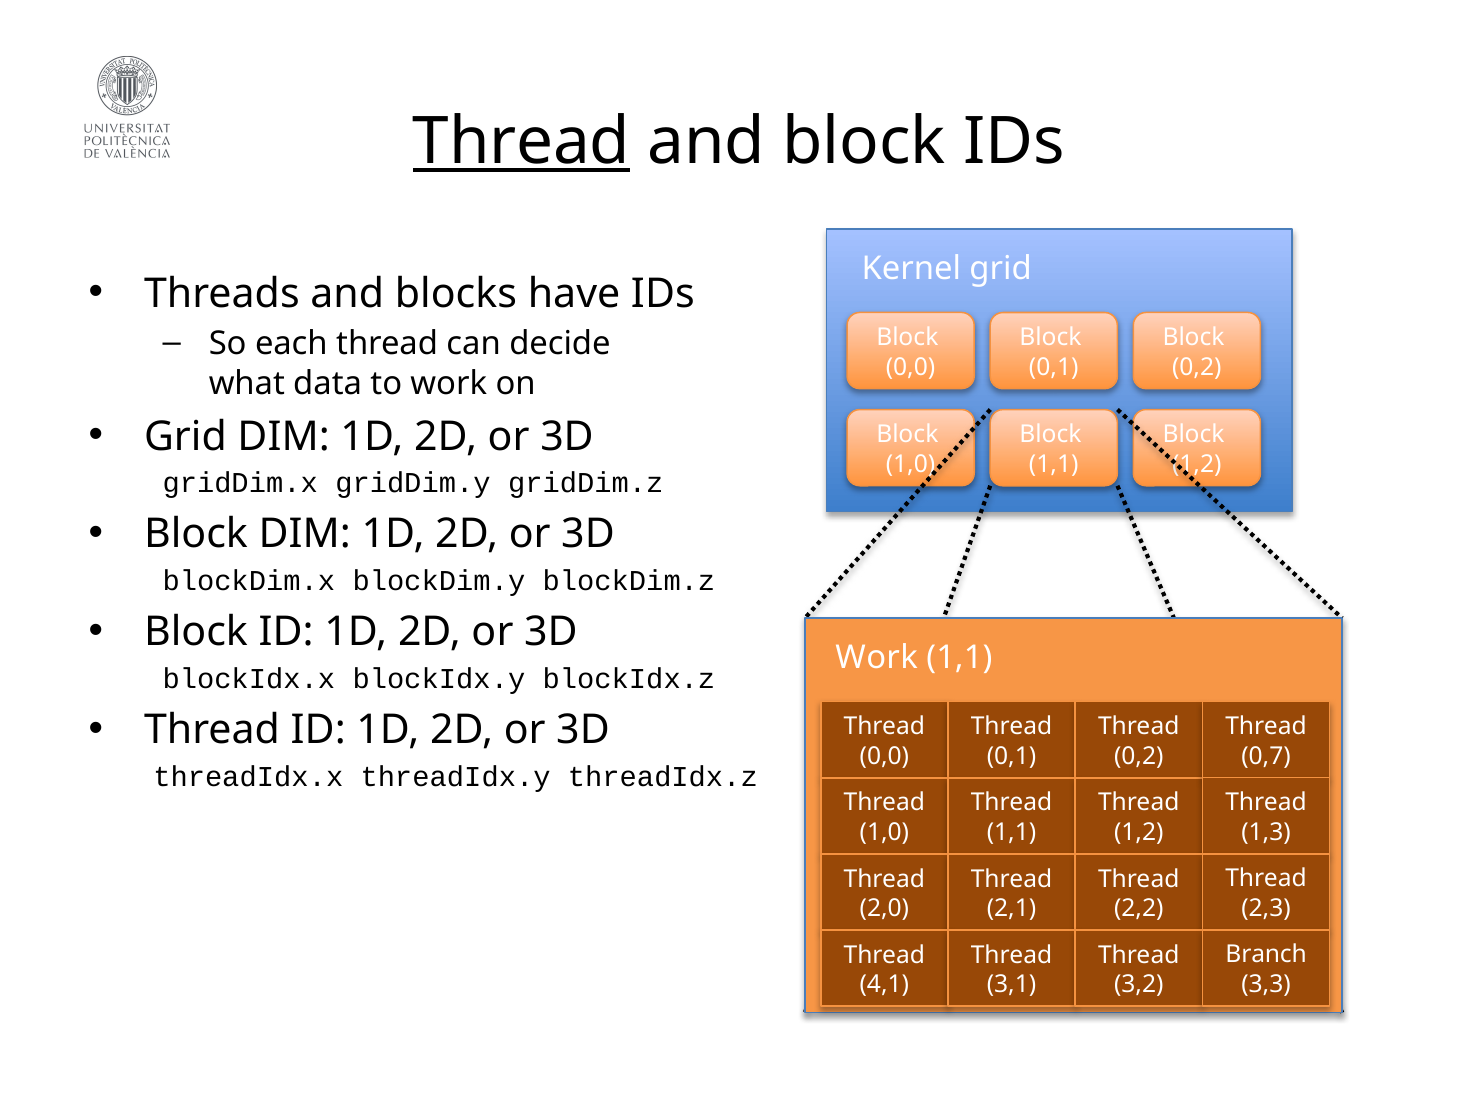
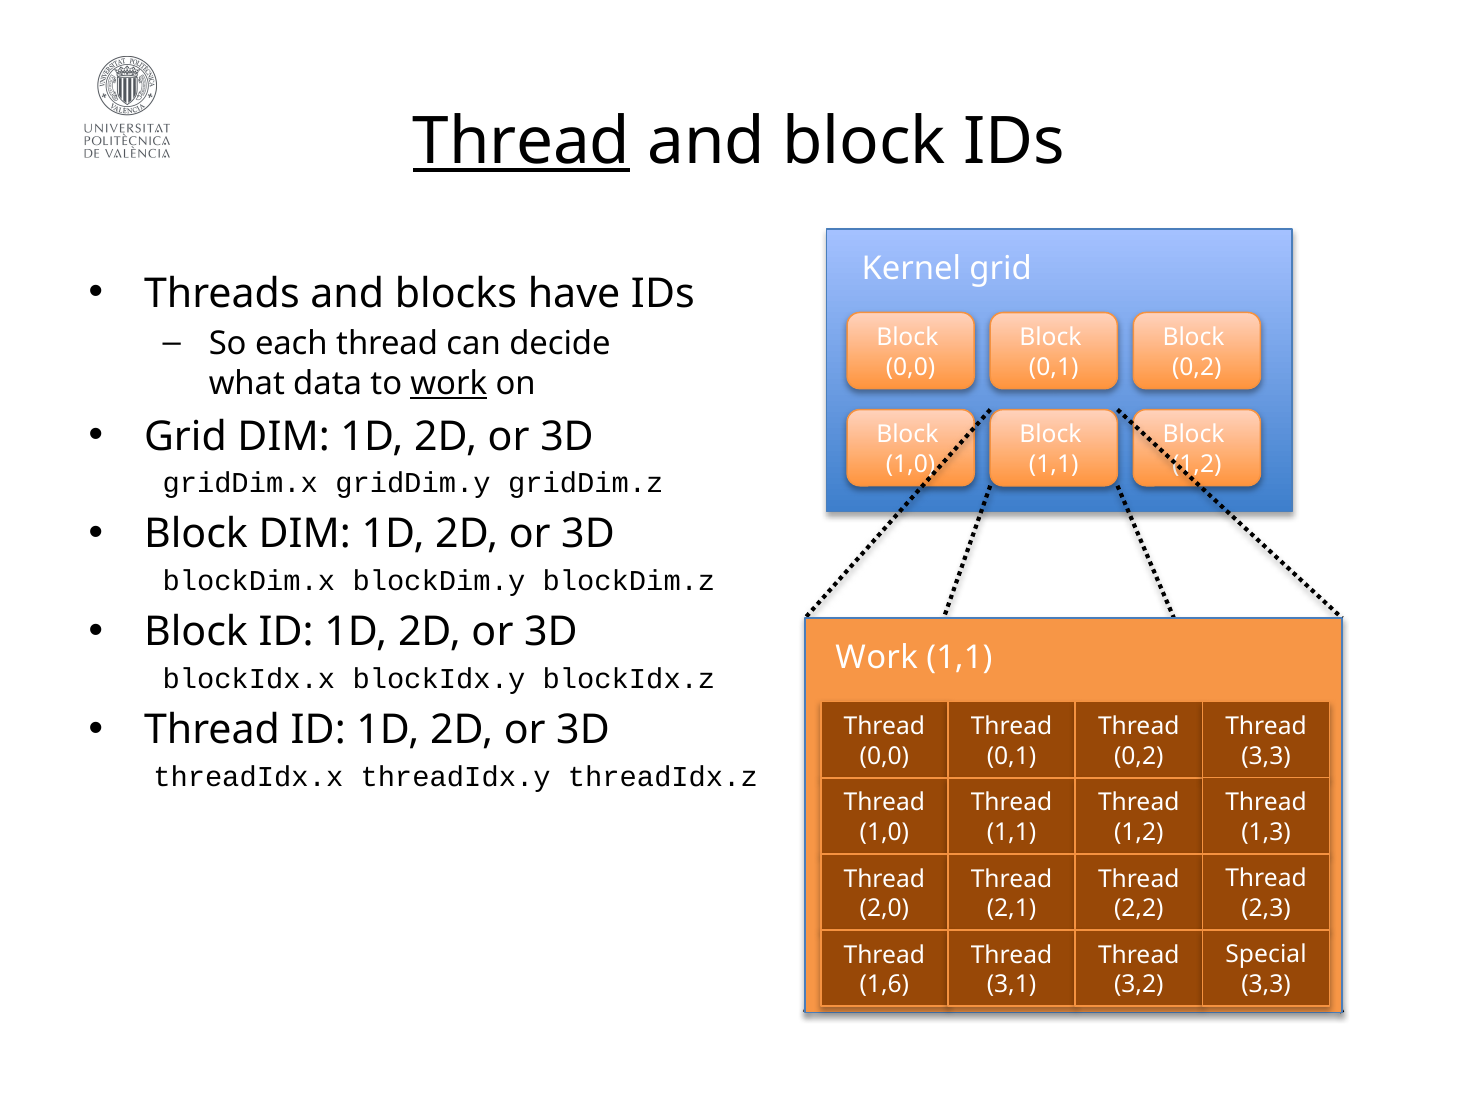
work at (449, 383) underline: none -> present
0,7 at (1266, 756): 0,7 -> 3,3
Branch: Branch -> Special
4,1: 4,1 -> 1,6
